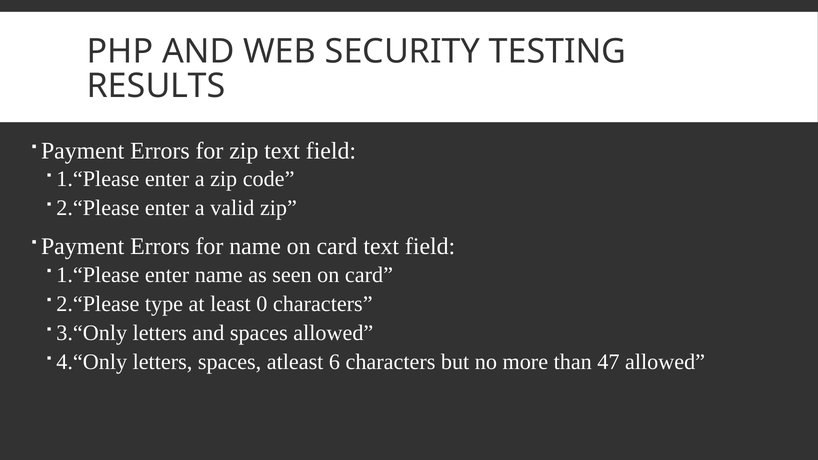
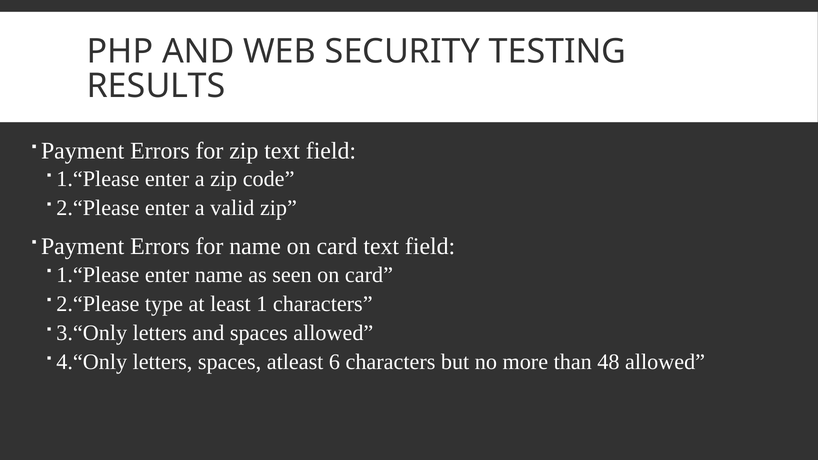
0: 0 -> 1
47: 47 -> 48
